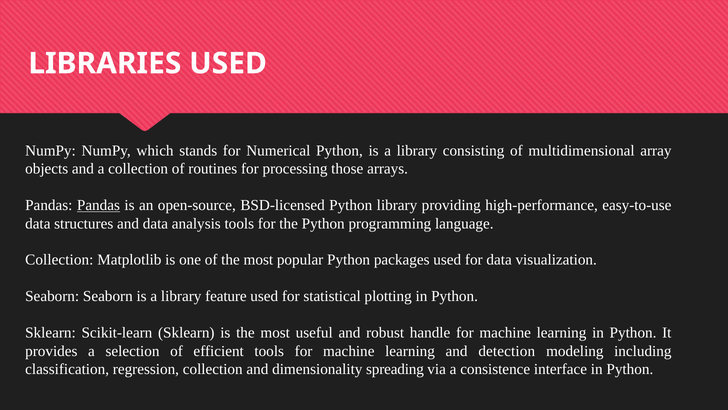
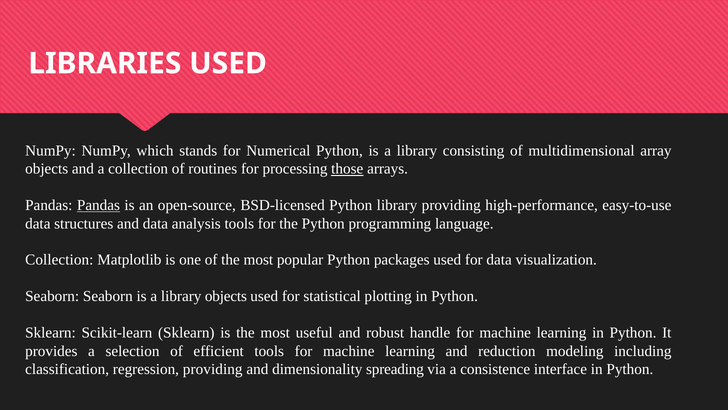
those underline: none -> present
library feature: feature -> objects
detection: detection -> reduction
regression collection: collection -> providing
